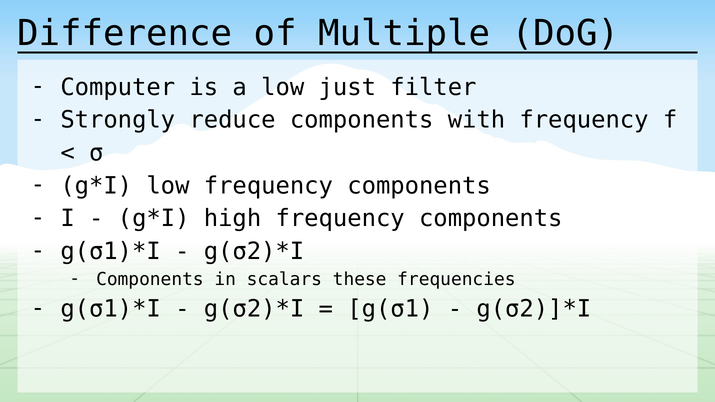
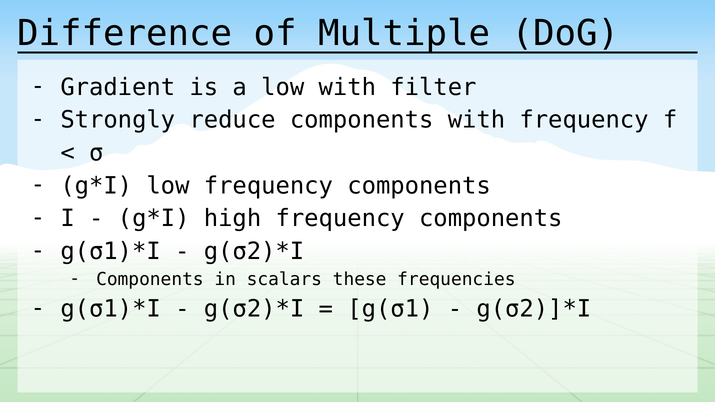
Computer: Computer -> Gradient
low just: just -> with
